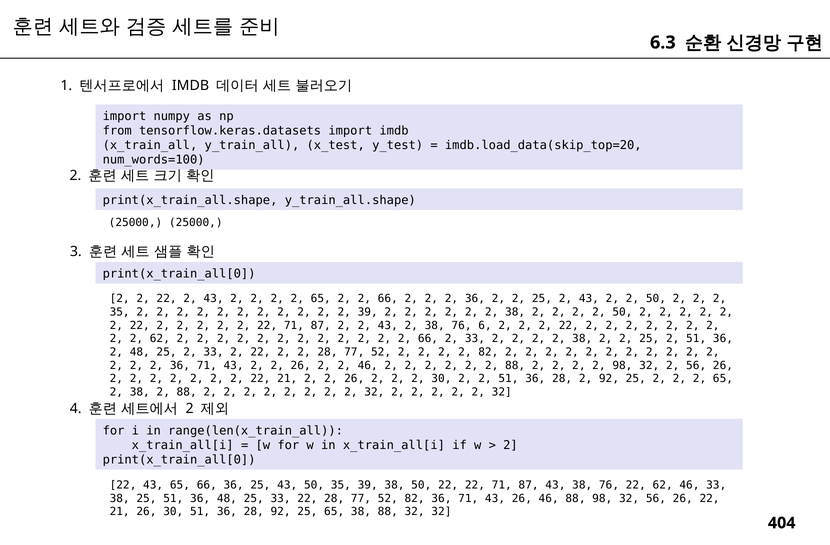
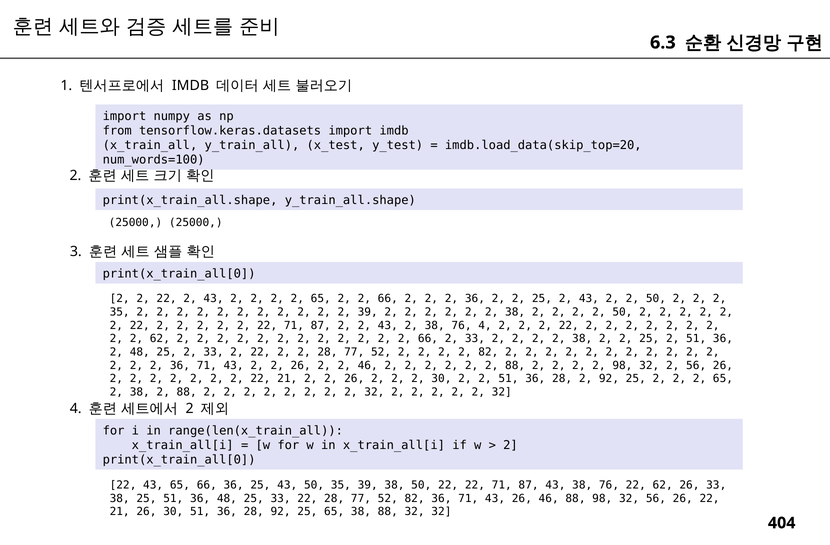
76 6: 6 -> 4
62 46: 46 -> 26
